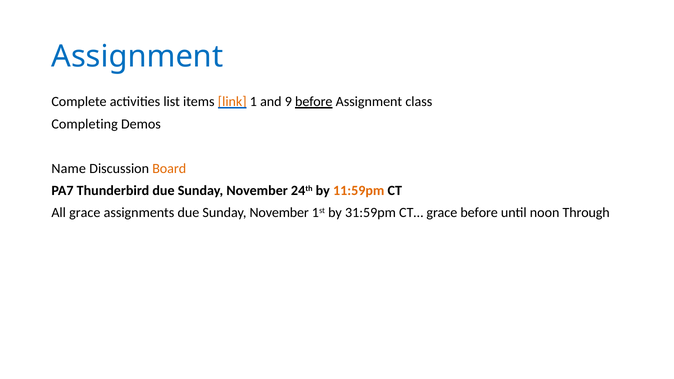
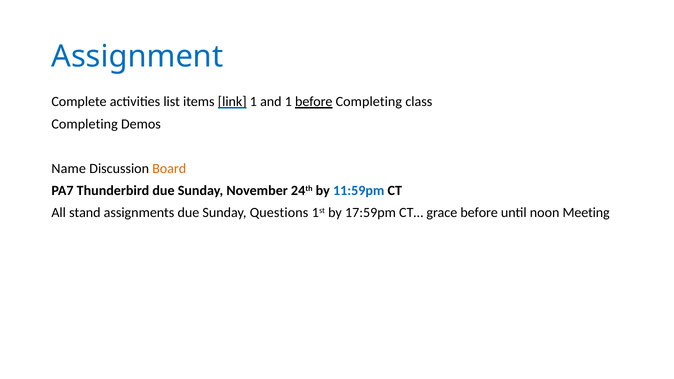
link colour: orange -> black
and 9: 9 -> 1
before Assignment: Assignment -> Completing
11:59pm colour: orange -> blue
All grace: grace -> stand
assignments due Sunday November: November -> Questions
31:59pm: 31:59pm -> 17:59pm
Through: Through -> Meeting
